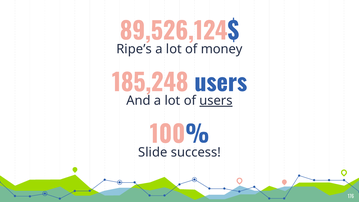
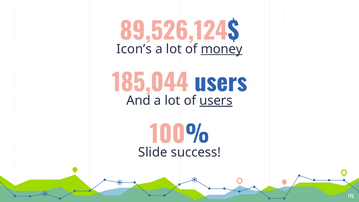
Ripe’s: Ripe’s -> Icon’s
money underline: none -> present
185,248: 185,248 -> 185,044
